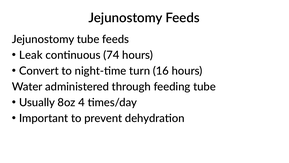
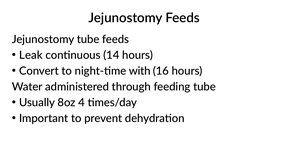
74: 74 -> 14
turn: turn -> with
